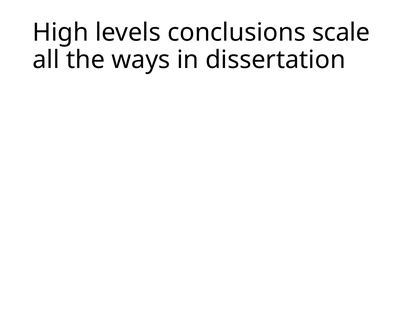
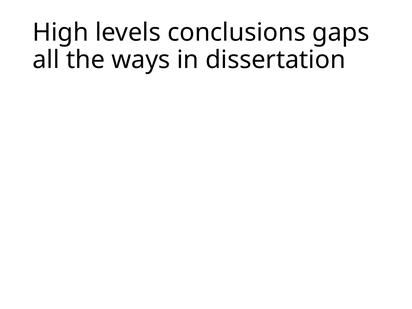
scale: scale -> gaps
